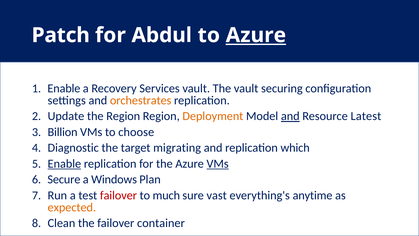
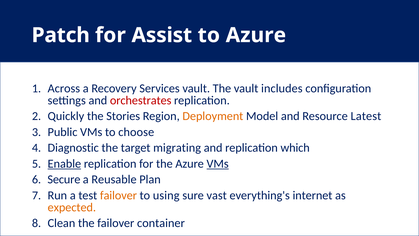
Abdul: Abdul -> Assist
Azure at (256, 35) underline: present -> none
Enable at (64, 88): Enable -> Across
securing: securing -> includes
orchestrates colour: orange -> red
Update: Update -> Quickly
the Region: Region -> Stories
and at (290, 116) underline: present -> none
Billion: Billion -> Public
Windows: Windows -> Reusable
failover at (118, 195) colour: red -> orange
much: much -> using
anytime: anytime -> internet
